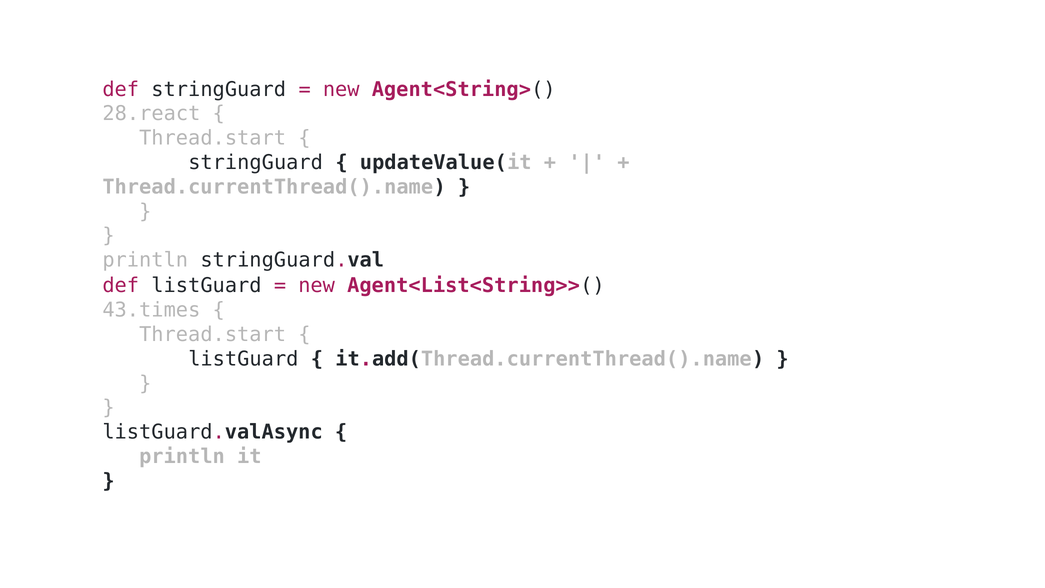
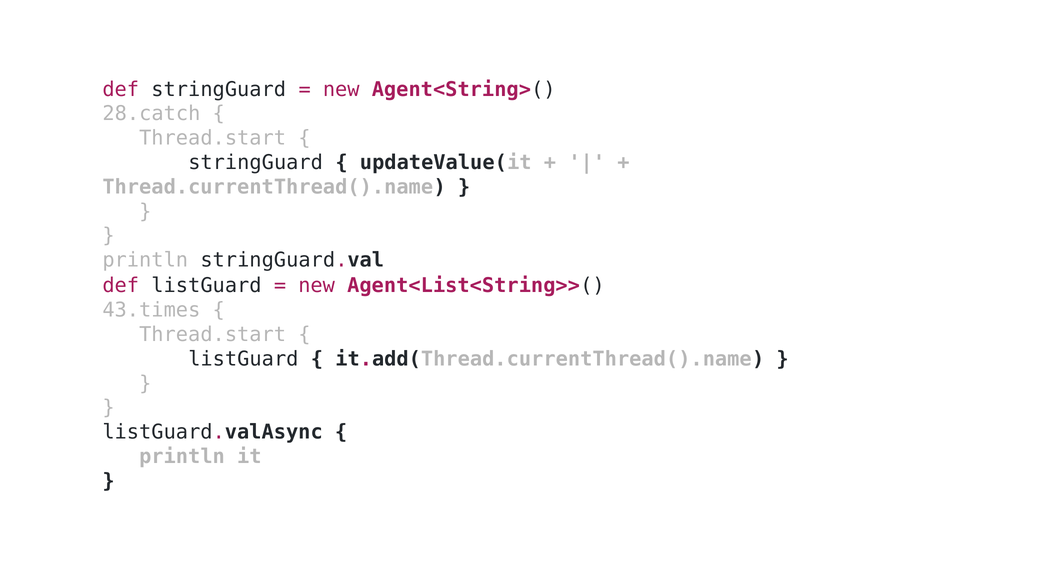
28.react: 28.react -> 28.catch
